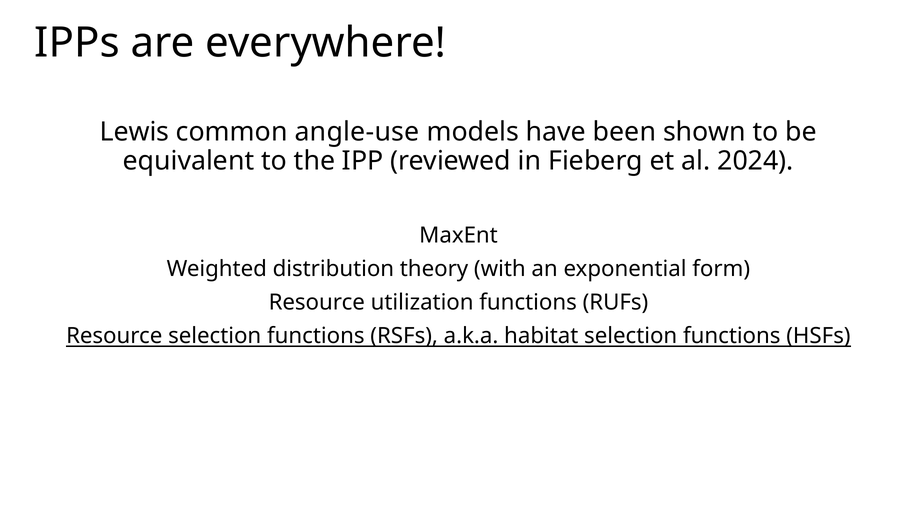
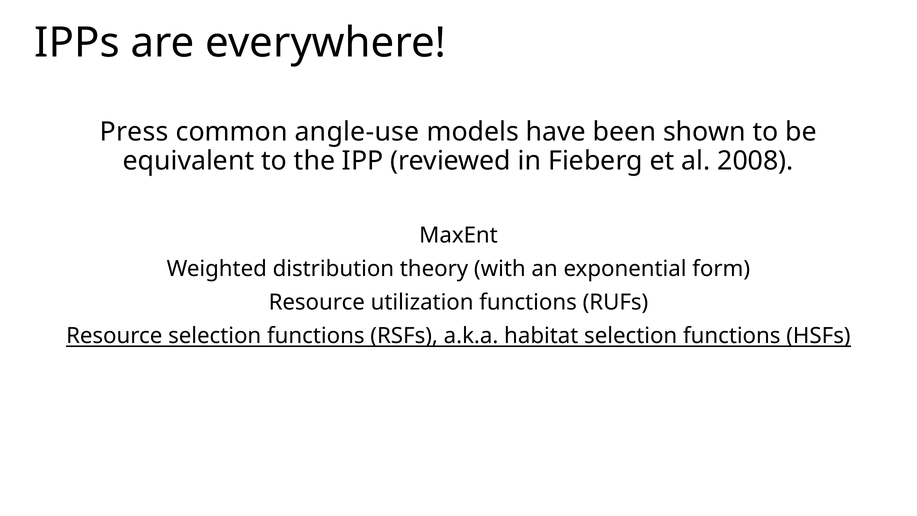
Lewis: Lewis -> Press
2024: 2024 -> 2008
